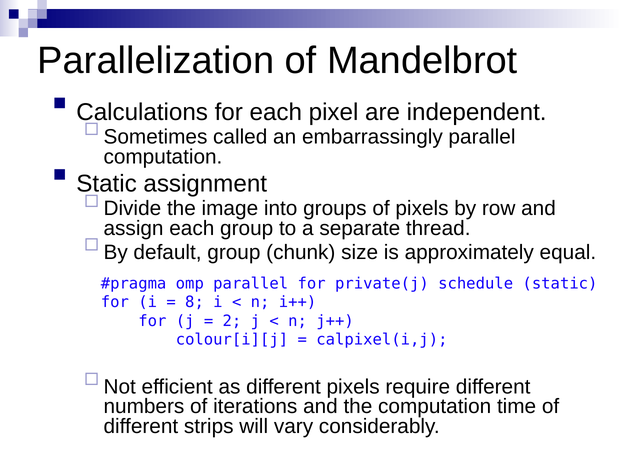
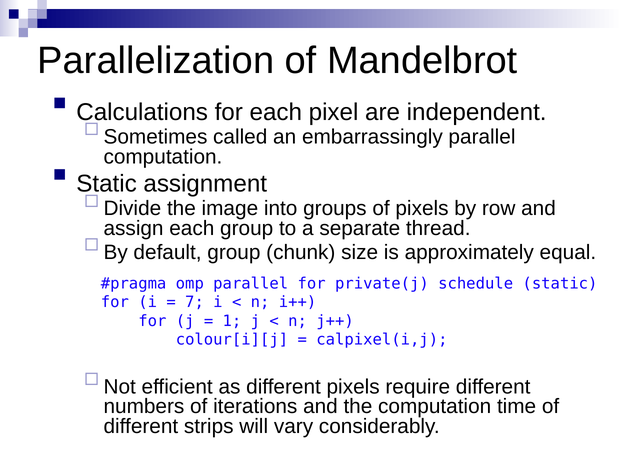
8: 8 -> 7
2: 2 -> 1
